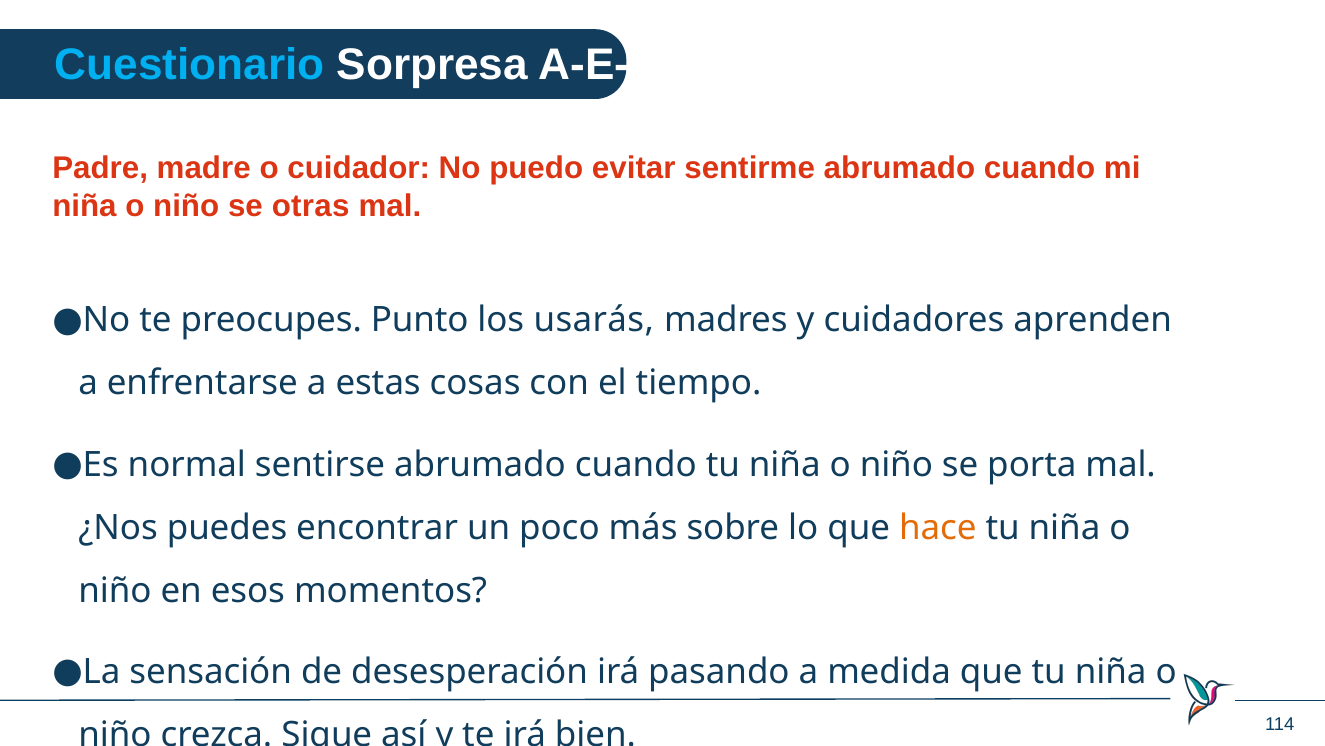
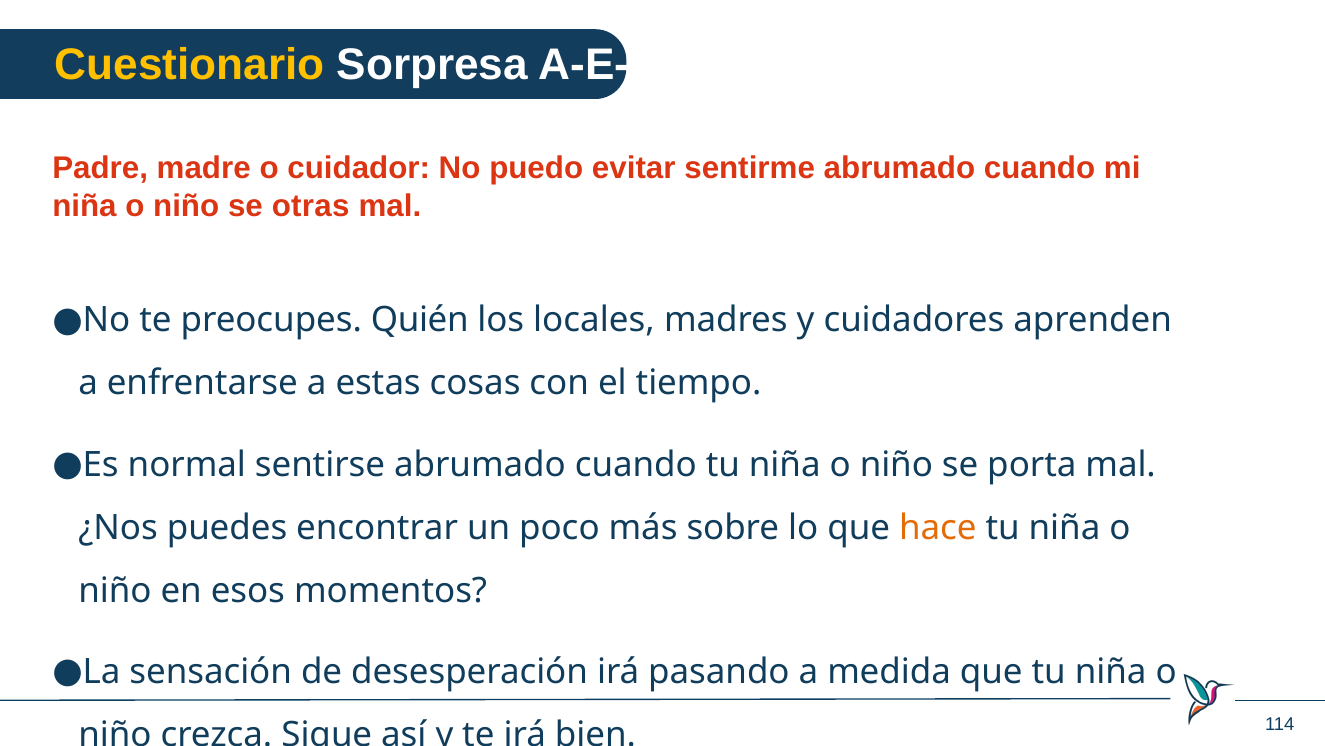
Cuestionario colour: light blue -> yellow
Punto: Punto -> Quién
usarás: usarás -> locales
